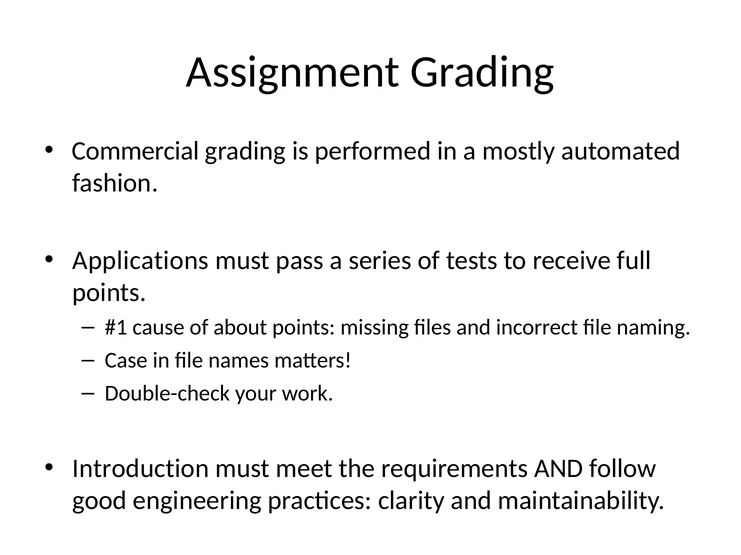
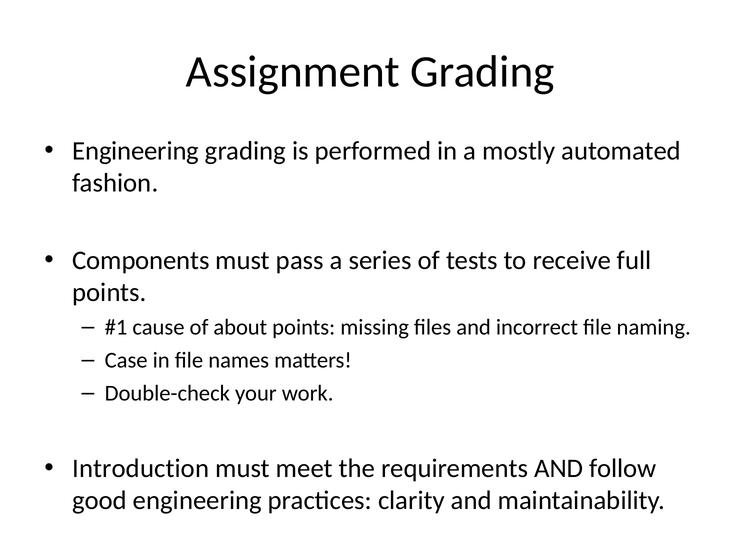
Commercial at (136, 151): Commercial -> Engineering
Applications: Applications -> Components
